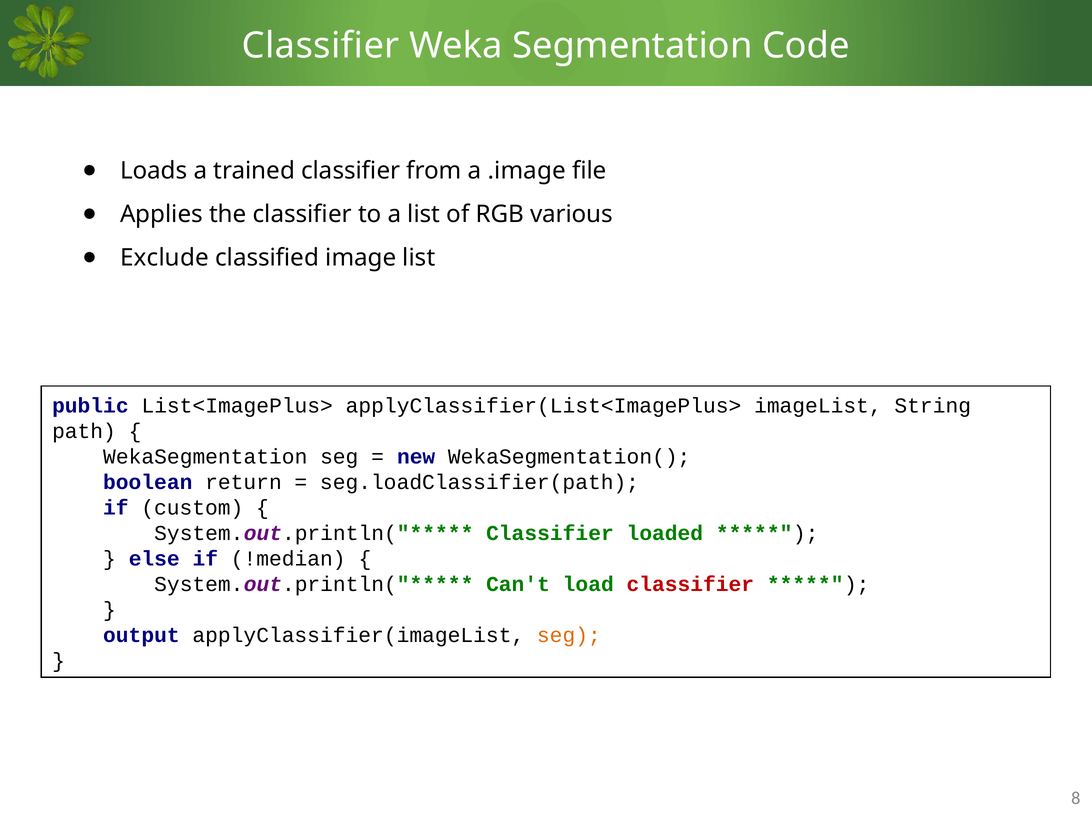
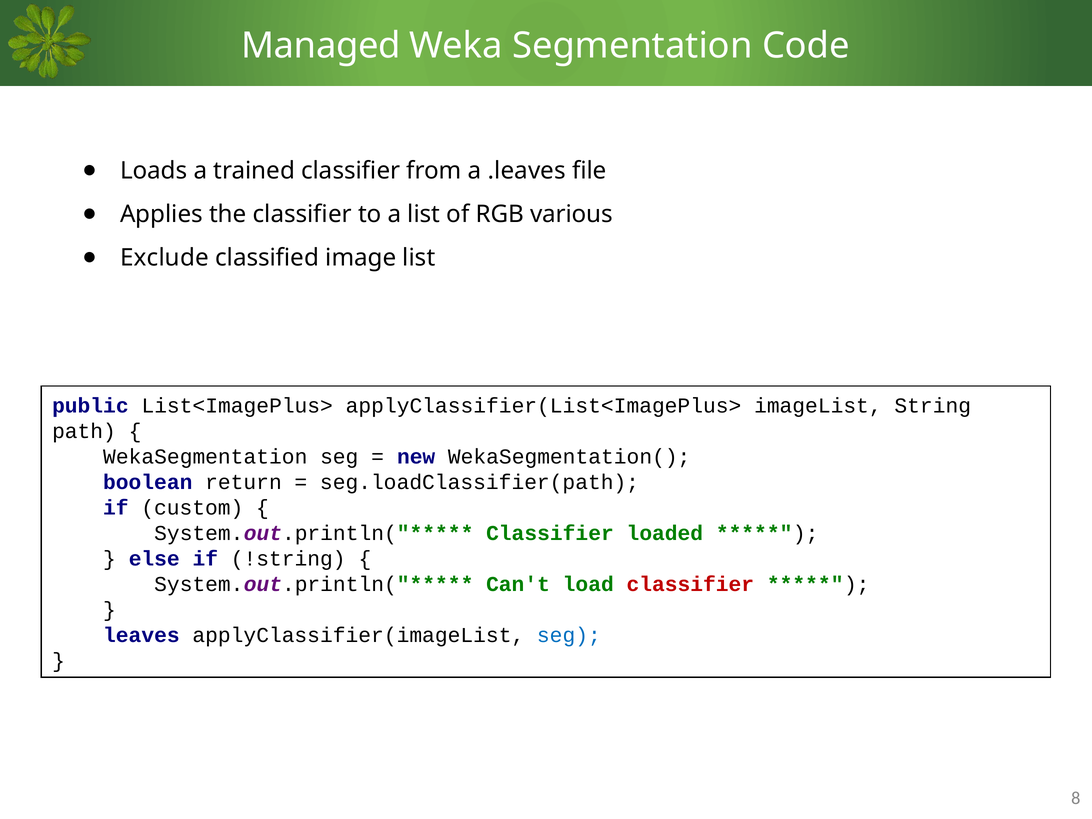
Classifier at (321, 46): Classifier -> Managed
.image: .image -> .leaves
!median: !median -> !string
output: output -> leaves
seg at (569, 635) colour: orange -> blue
